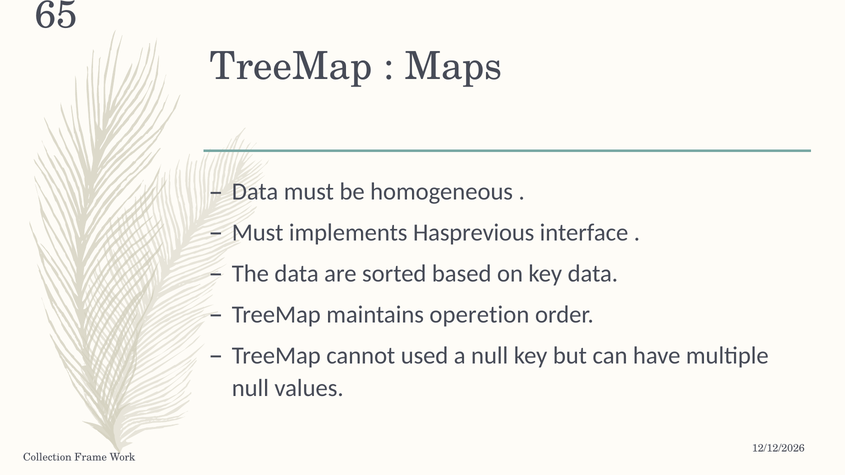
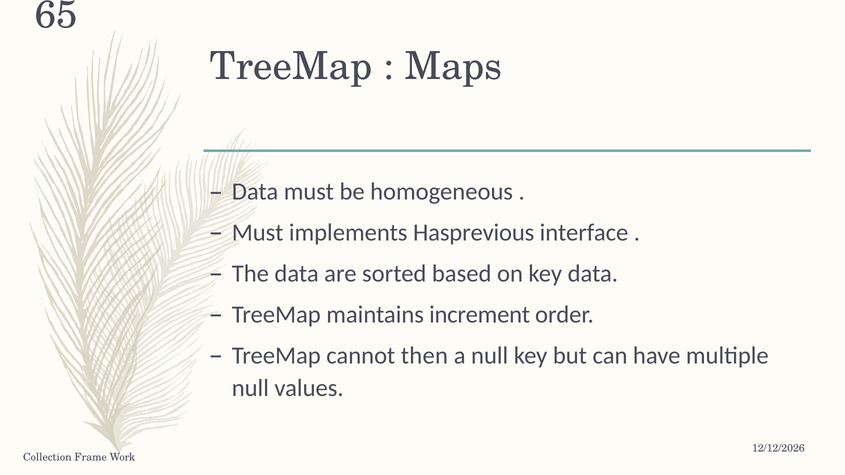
operetion: operetion -> increment
used: used -> then
